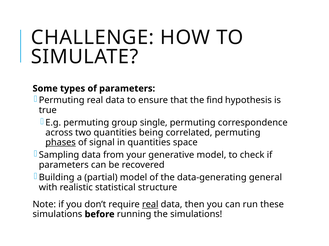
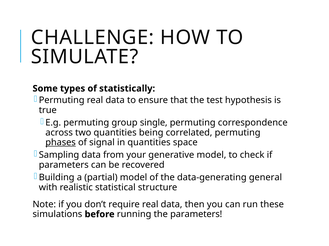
of parameters: parameters -> statistically
find: find -> test
real at (150, 205) underline: present -> none
the simulations: simulations -> parameters
